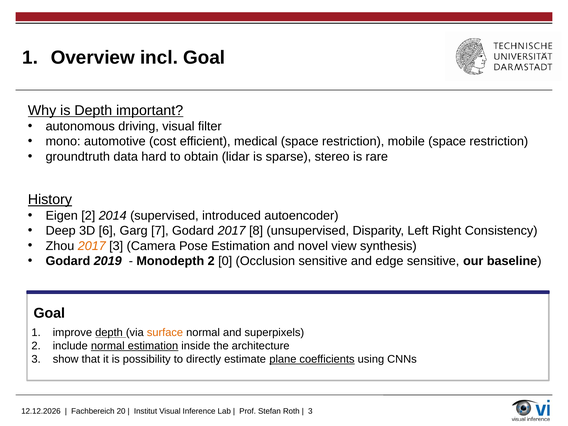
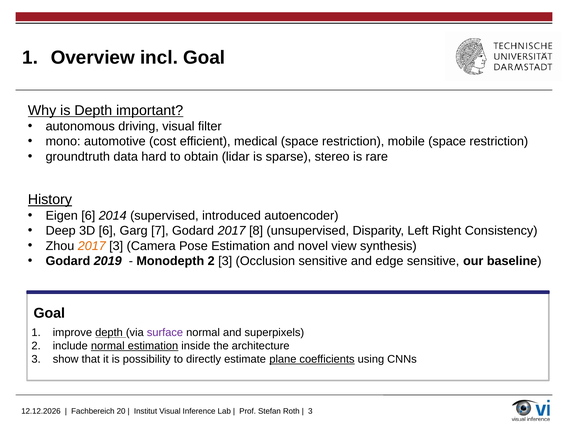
Eigen 2: 2 -> 6
2 0: 0 -> 3
surface colour: orange -> purple
